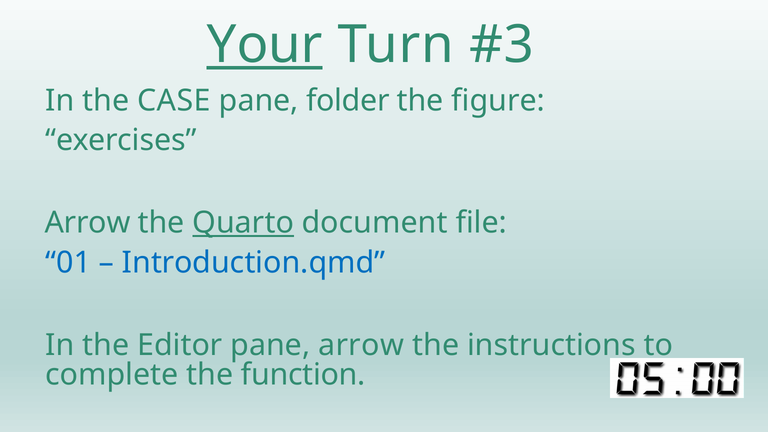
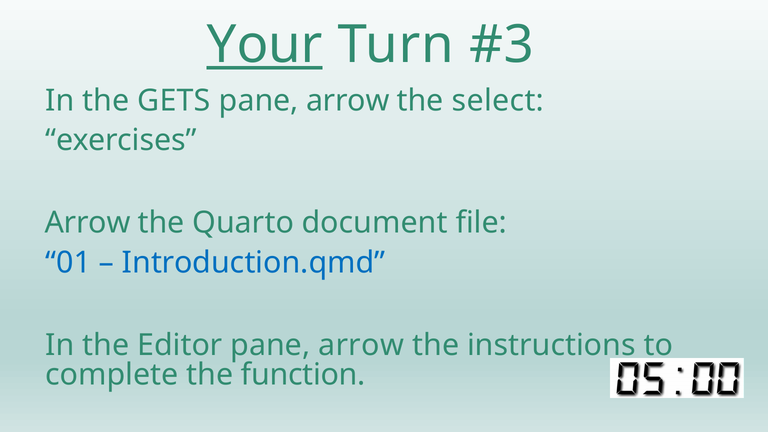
CASE: CASE -> GETS
folder at (348, 101): folder -> arrow
figure: figure -> select
Quarto underline: present -> none
